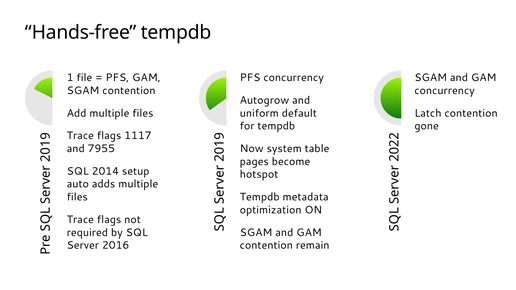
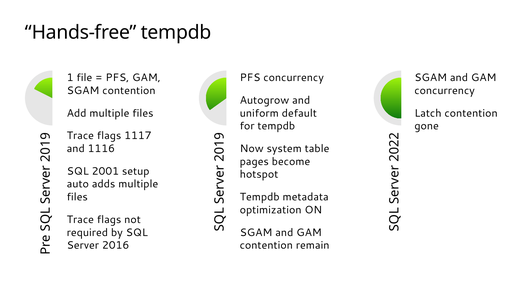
7955: 7955 -> 1116
2014: 2014 -> 2001
